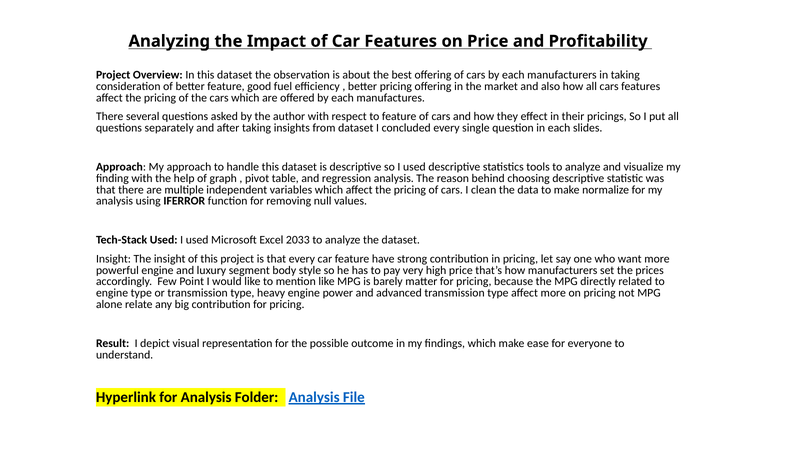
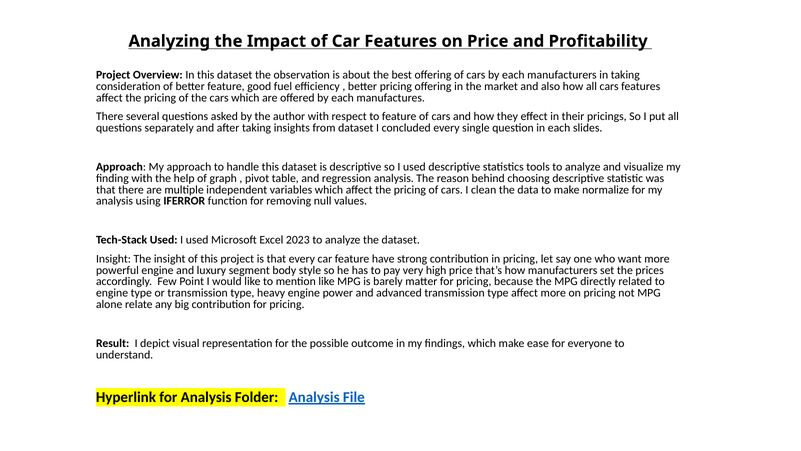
2033: 2033 -> 2023
